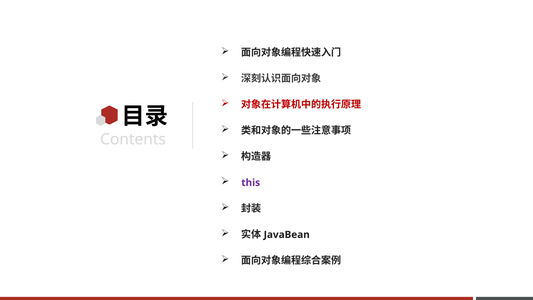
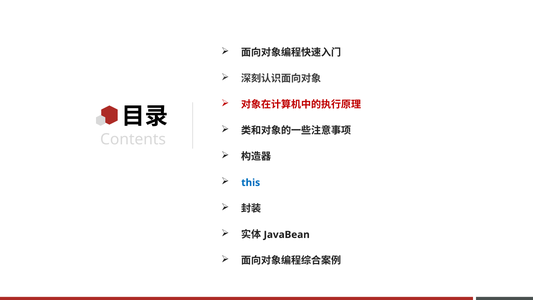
this colour: purple -> blue
